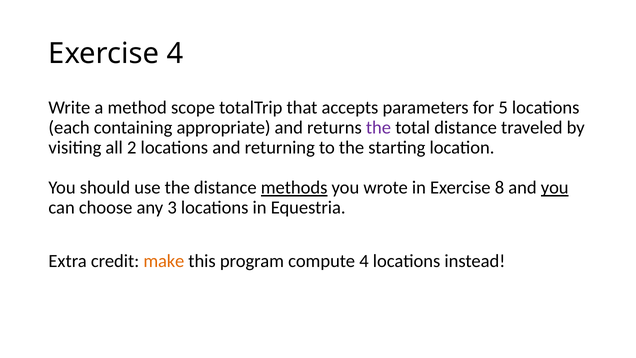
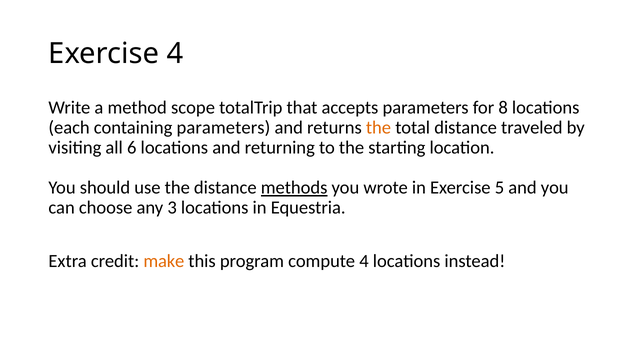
5: 5 -> 8
containing appropriate: appropriate -> parameters
the at (379, 128) colour: purple -> orange
2: 2 -> 6
8: 8 -> 5
you at (555, 188) underline: present -> none
